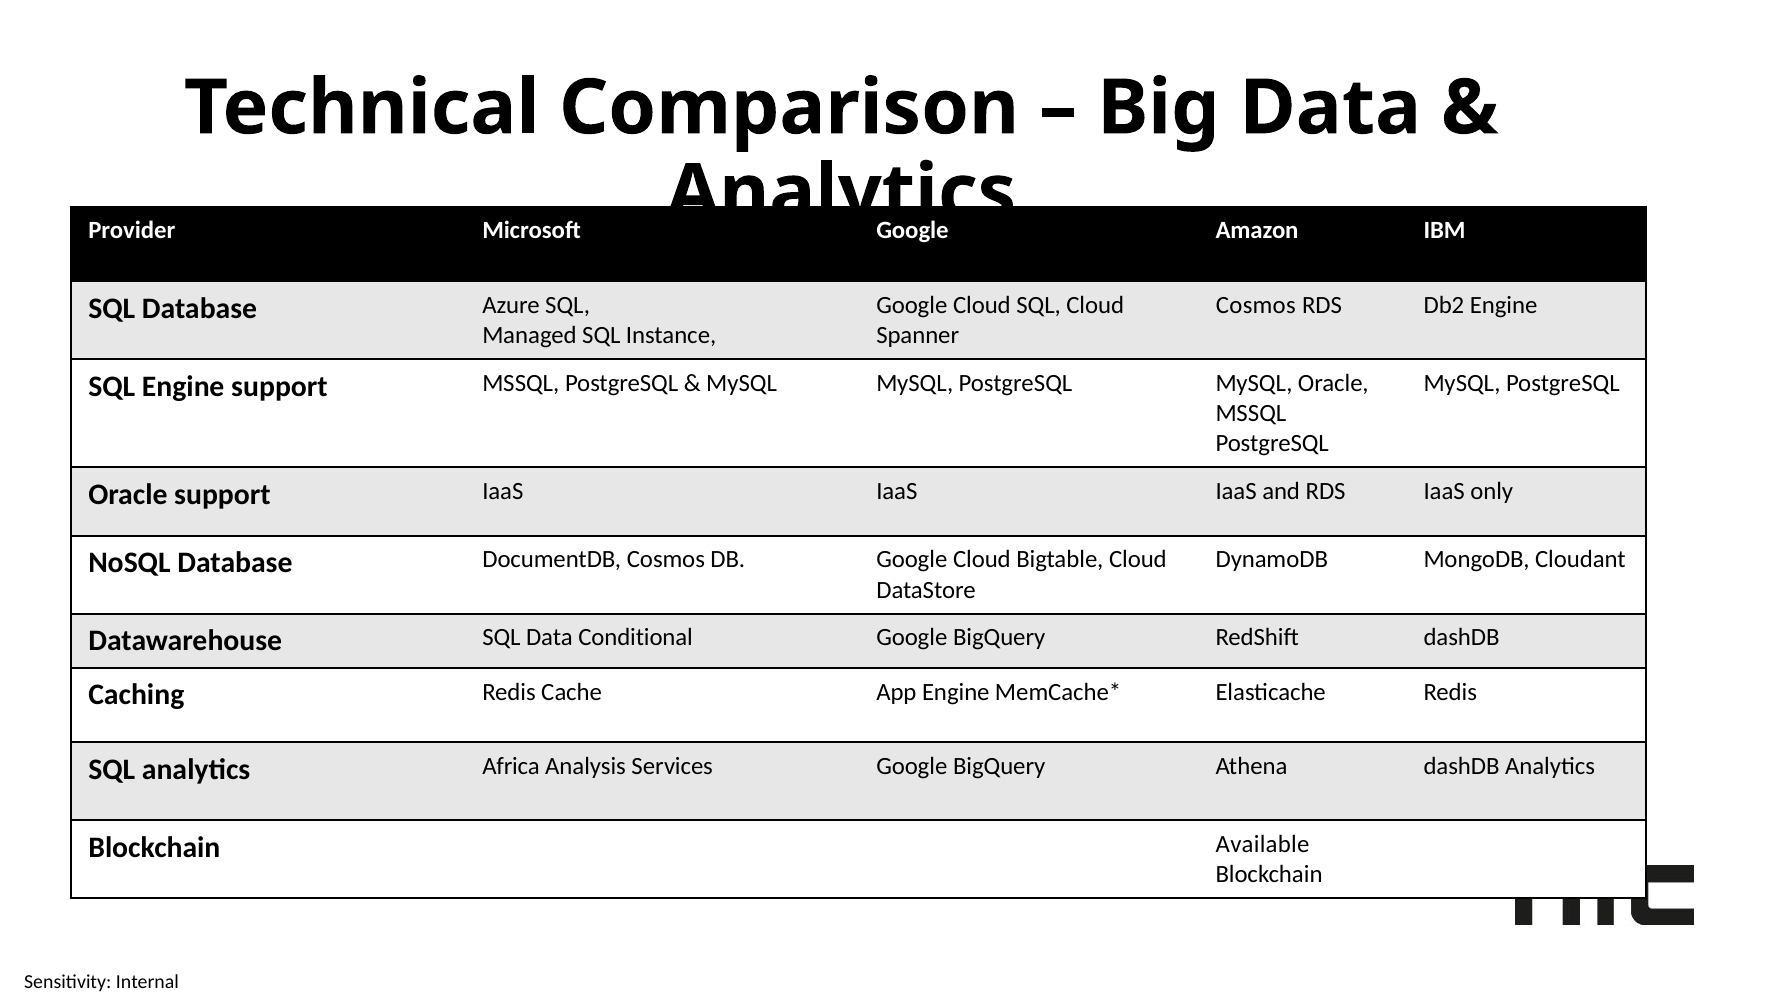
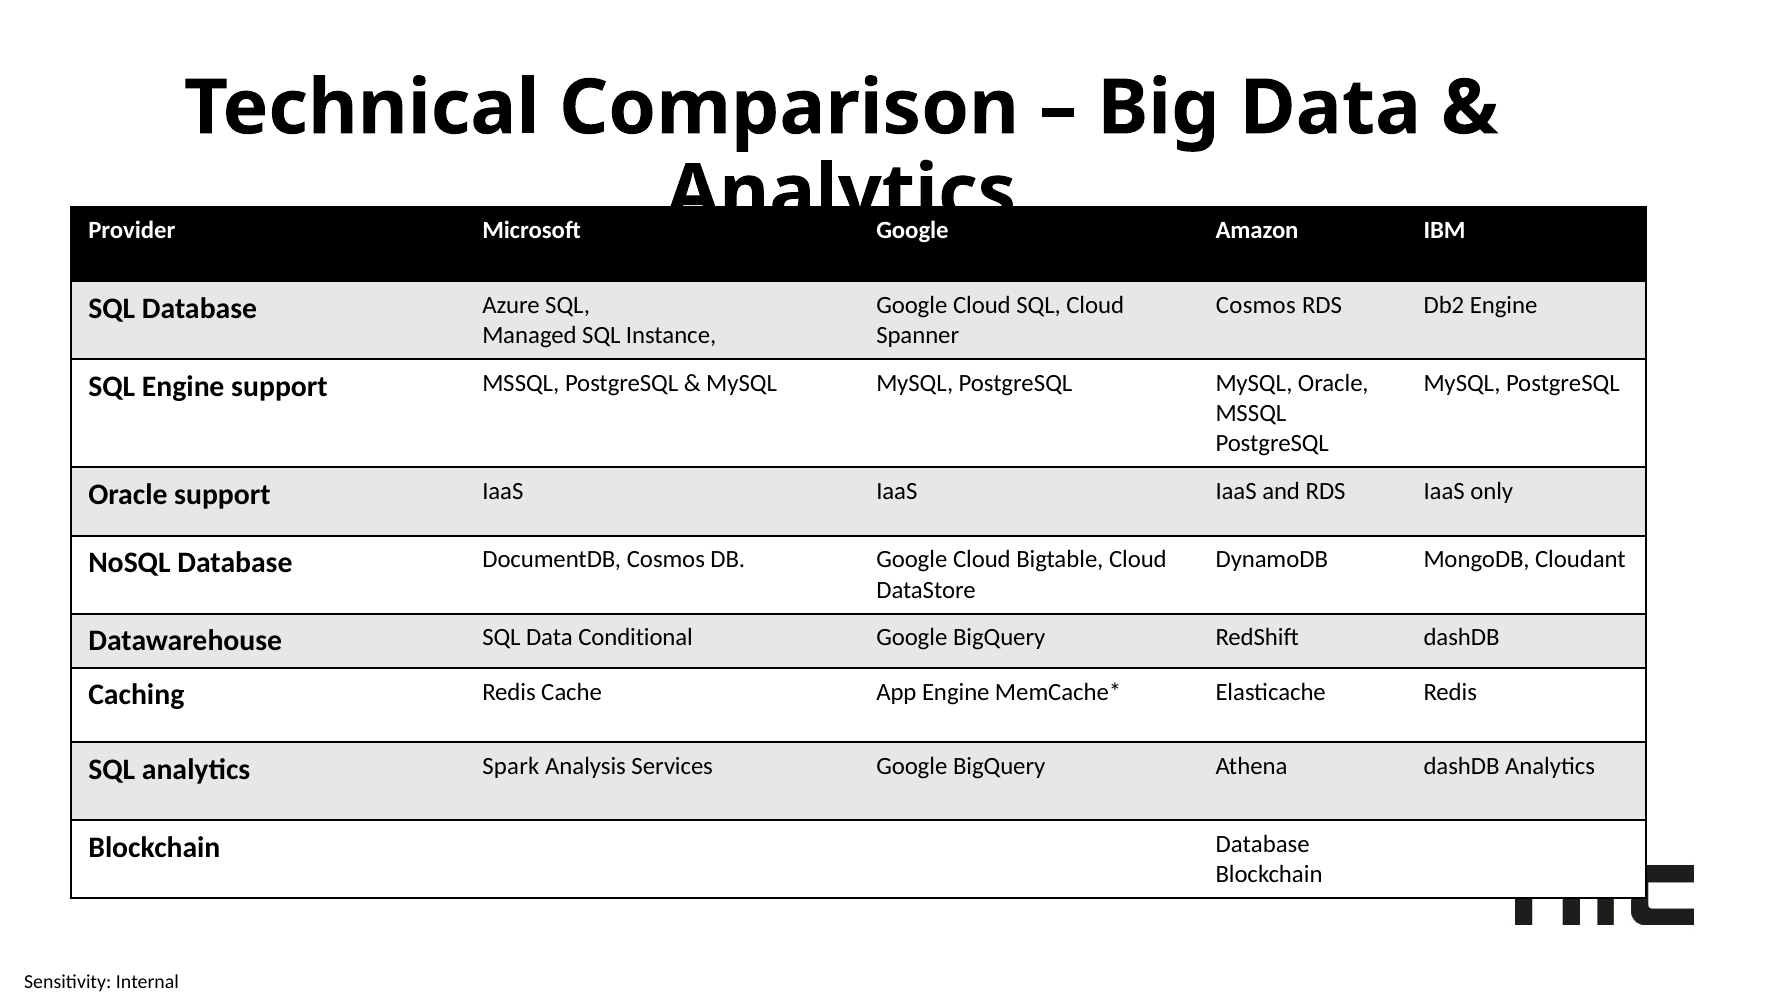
Africa: Africa -> Spark
Blockchain Available: Available -> Database
